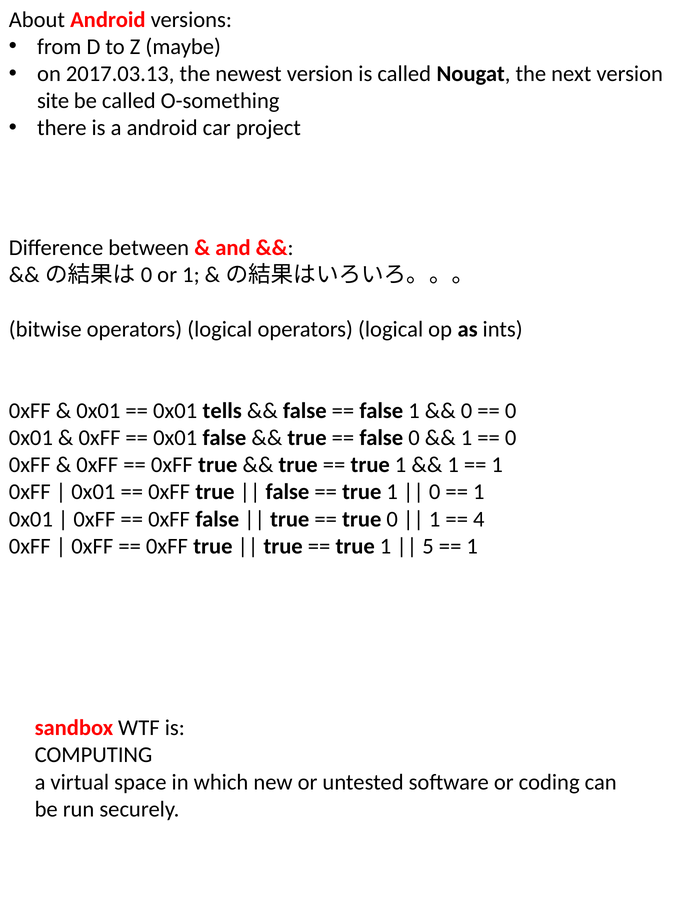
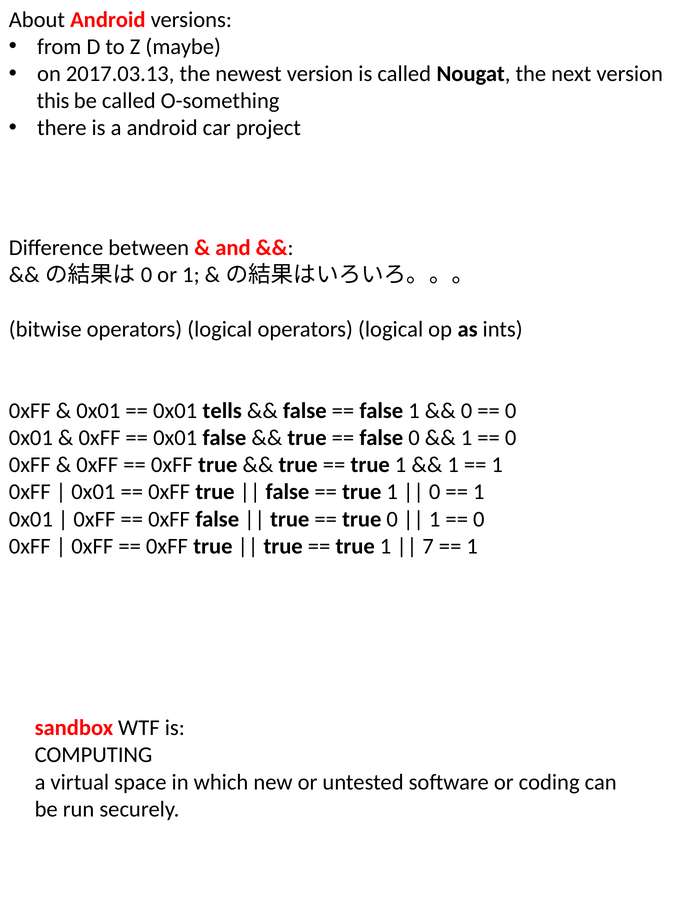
site: site -> this
4 at (479, 519): 4 -> 0
5: 5 -> 7
